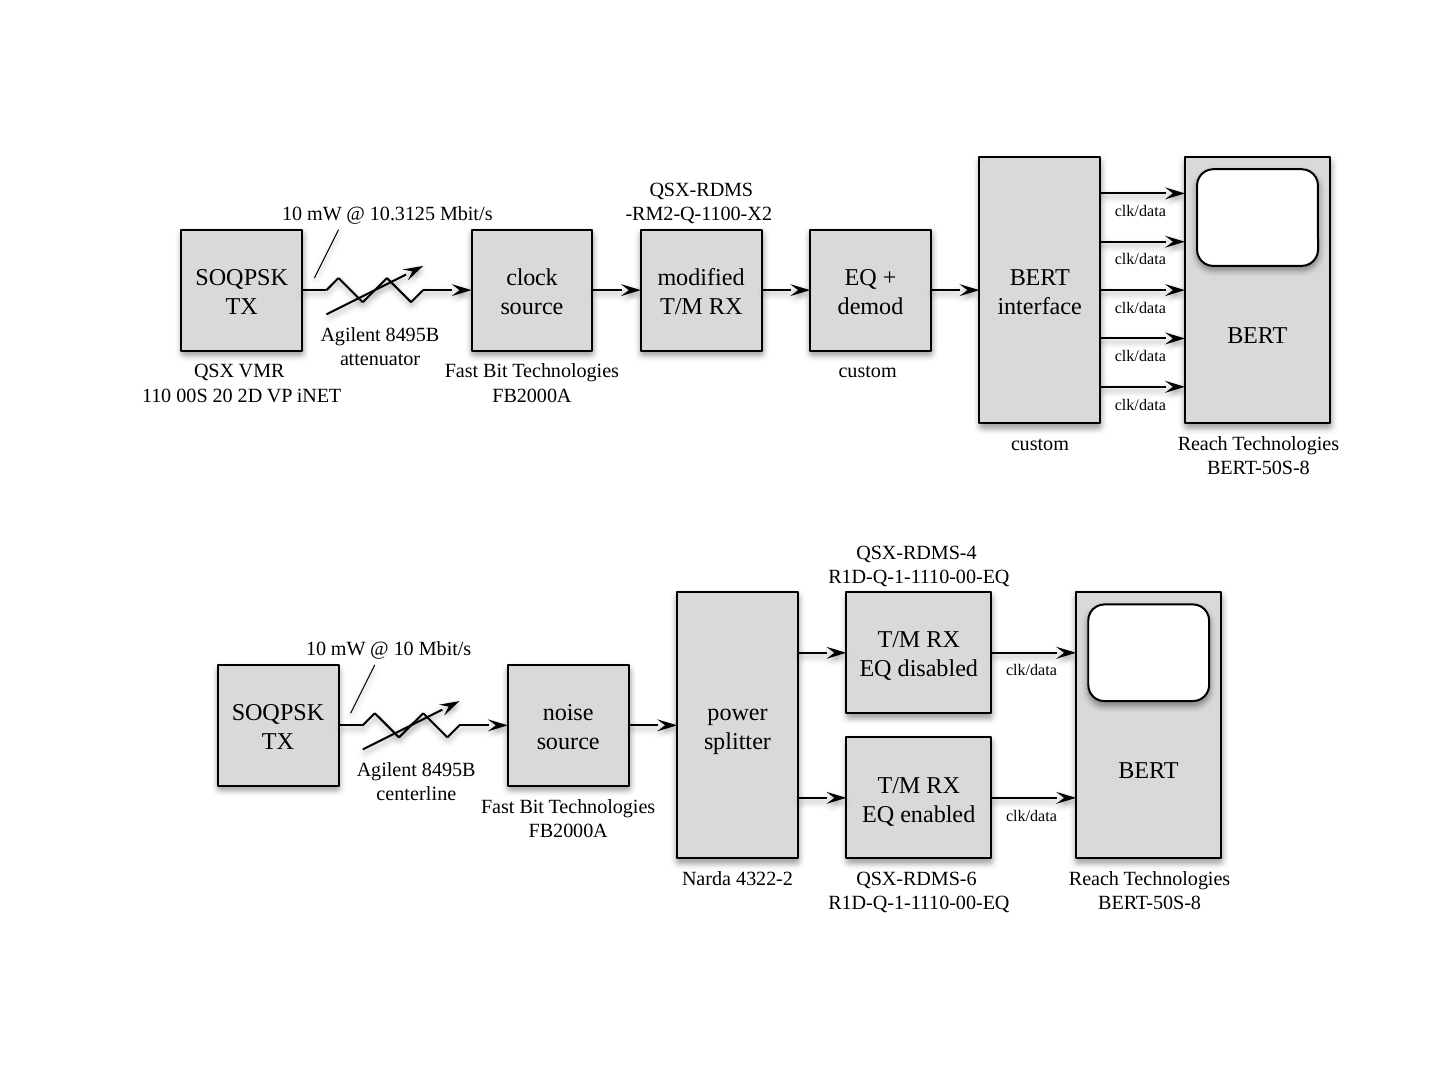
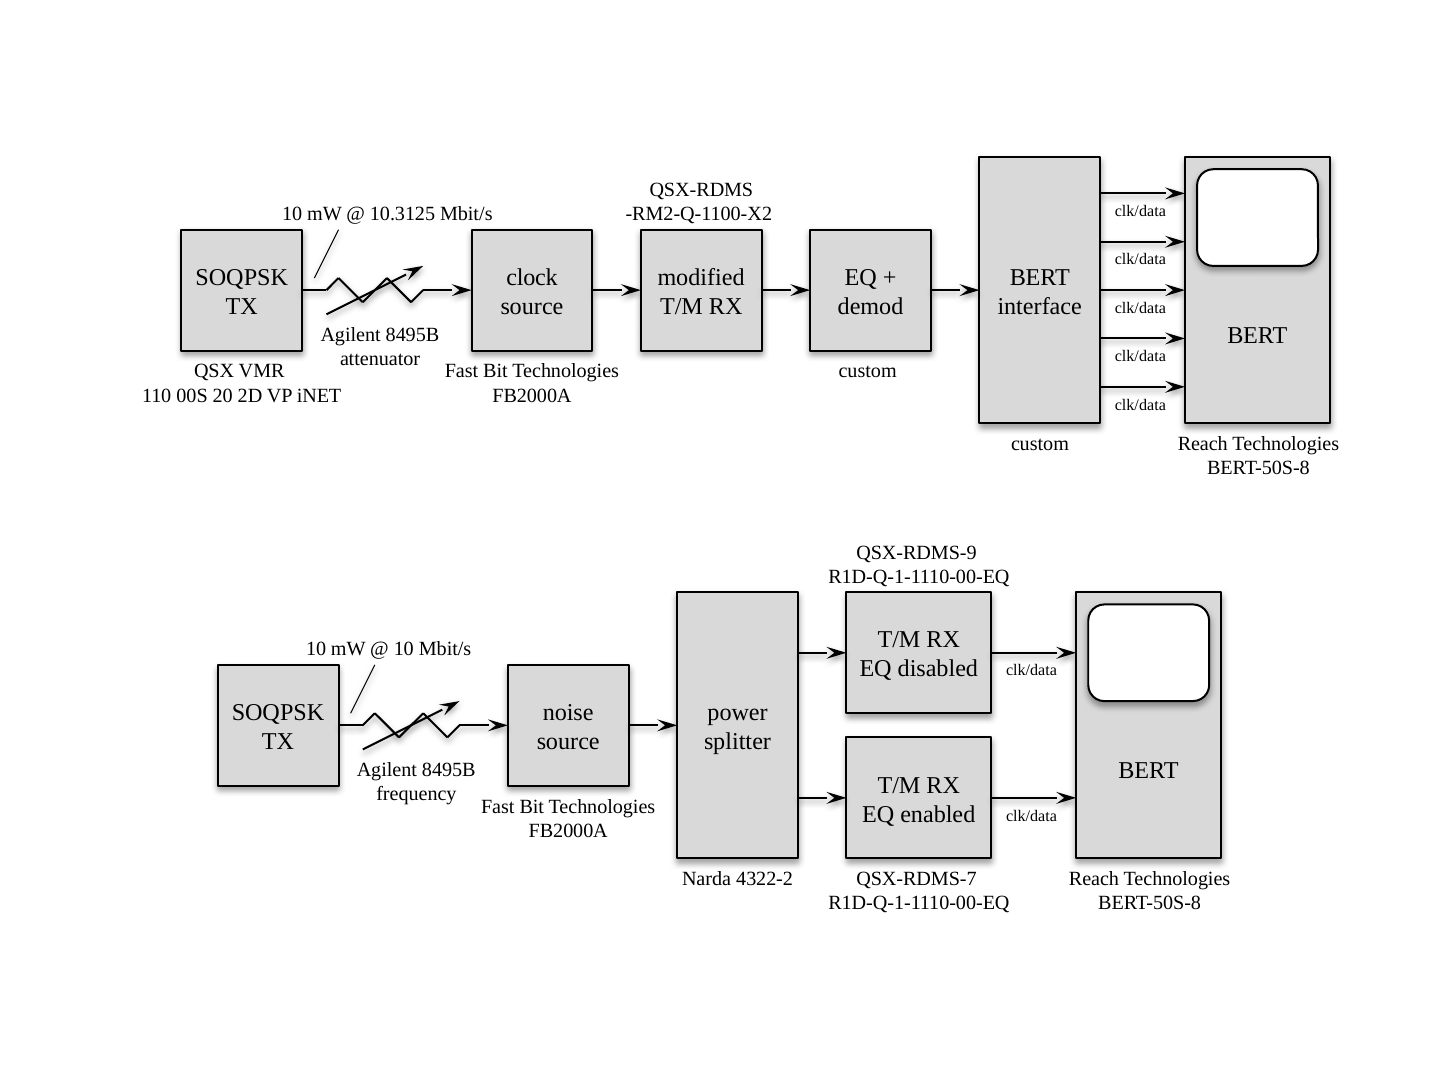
QSX-RDMS-4: QSX-RDMS-4 -> QSX-RDMS-9
centerline: centerline -> frequency
QSX-RDMS-6: QSX-RDMS-6 -> QSX-RDMS-7
